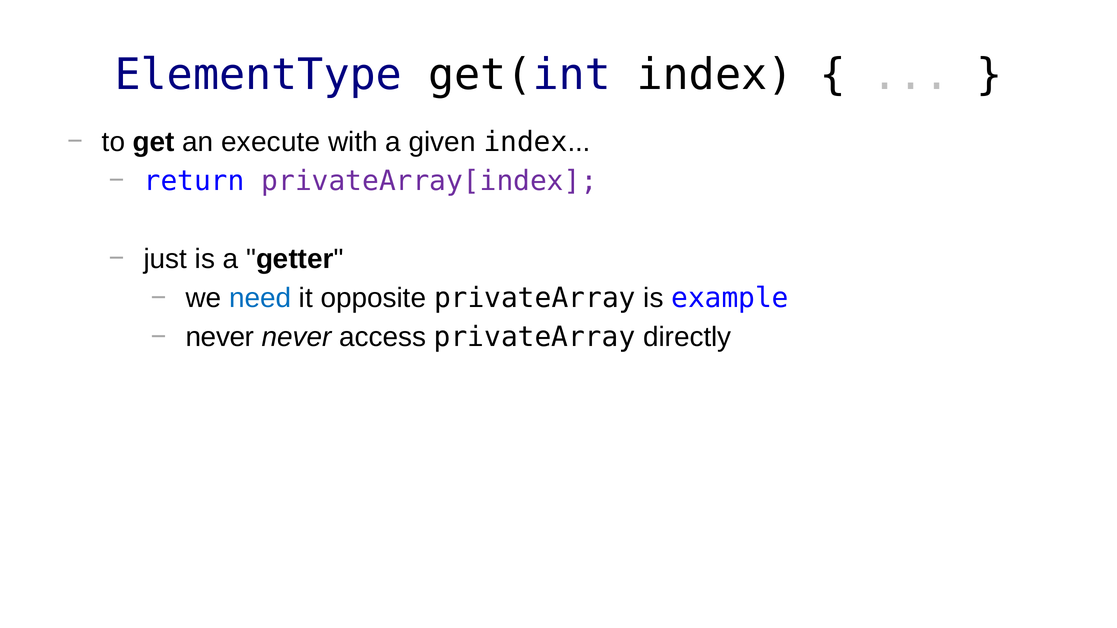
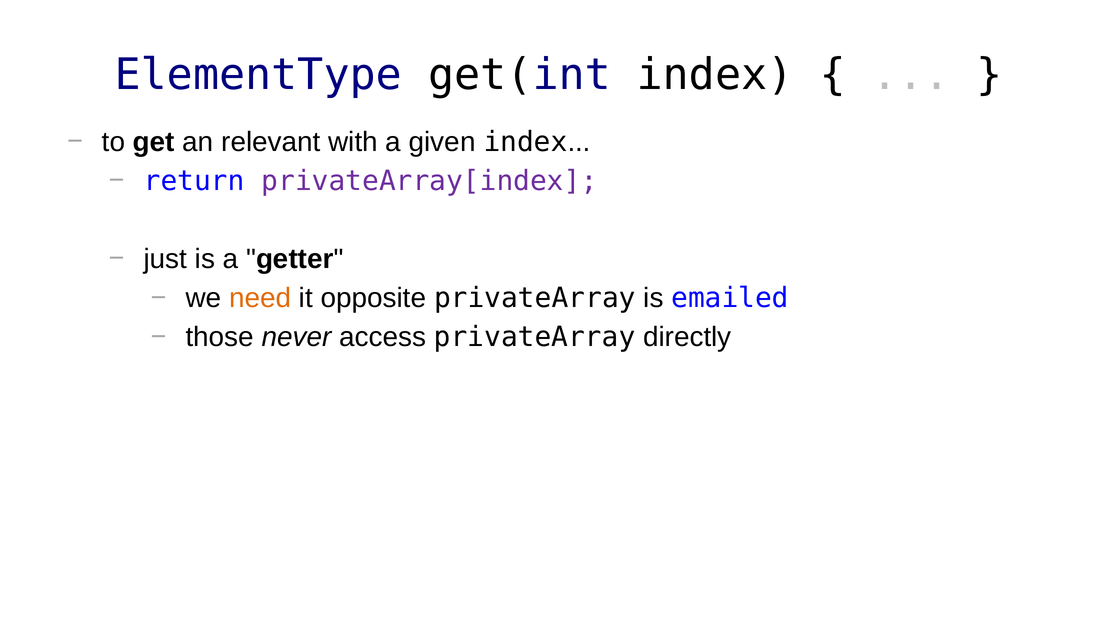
execute: execute -> relevant
need colour: blue -> orange
example: example -> emailed
never at (220, 337): never -> those
